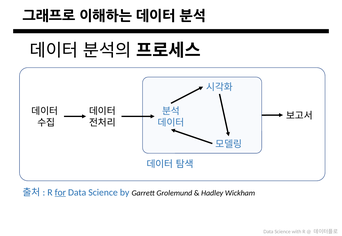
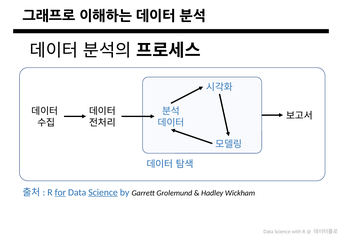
Science at (103, 193) underline: none -> present
